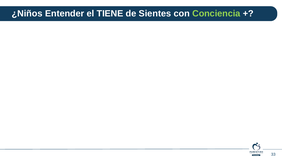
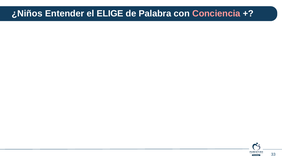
TIENE: TIENE -> ELIGE
Sientes: Sientes -> Palabra
Conciencia colour: light green -> pink
